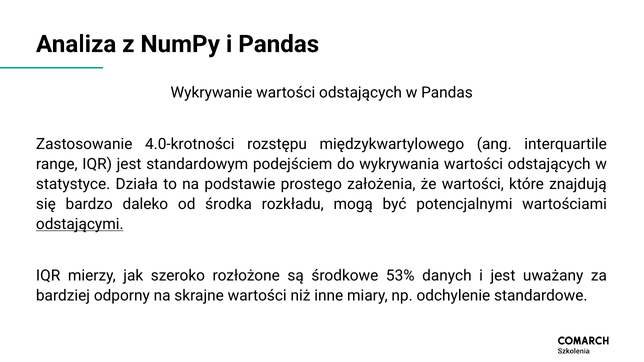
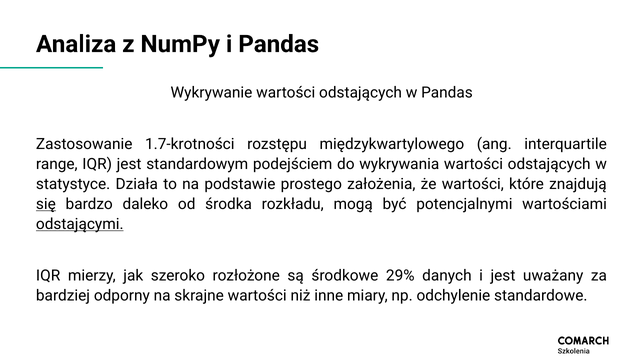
4.0-krotności: 4.0-krotności -> 1.7-krotności
się underline: none -> present
53%: 53% -> 29%
